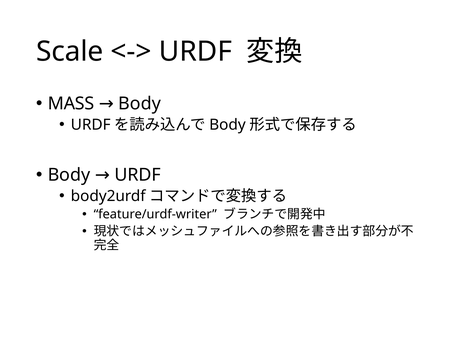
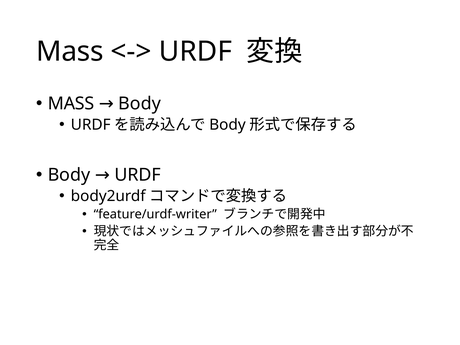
Scale at (70, 52): Scale -> Mass
